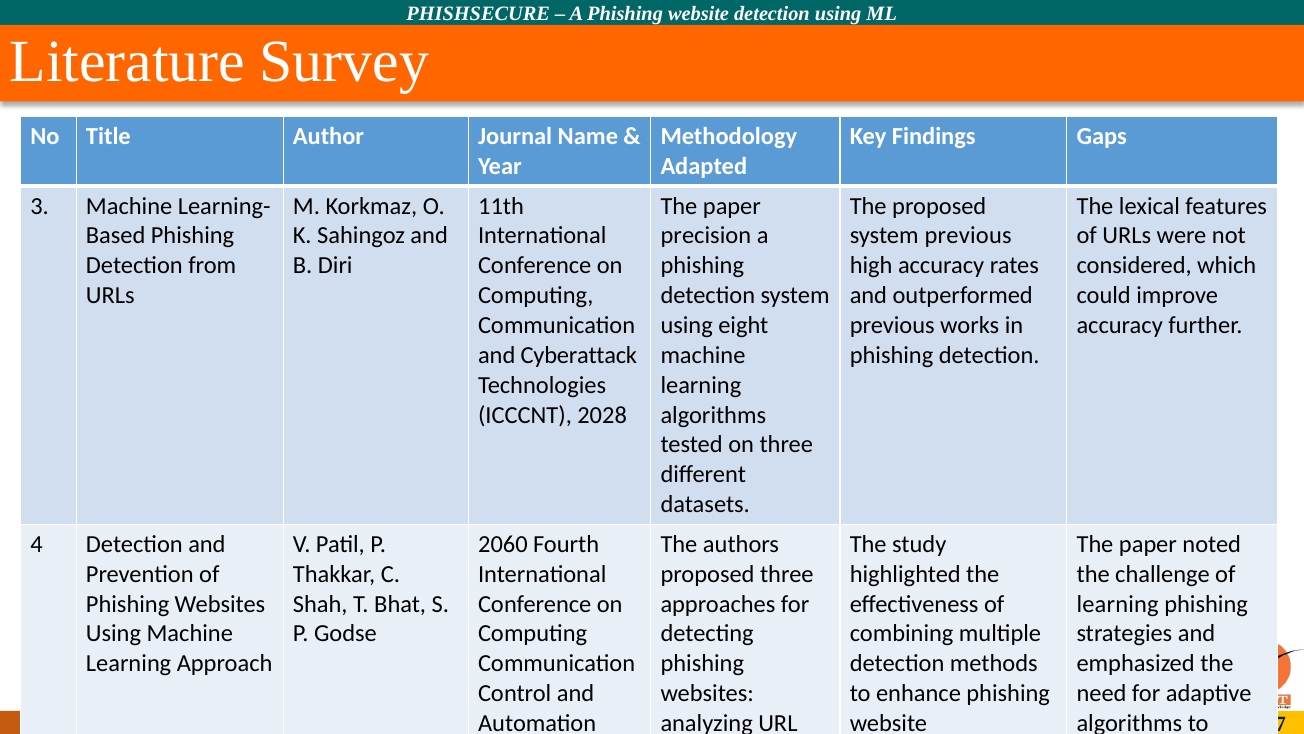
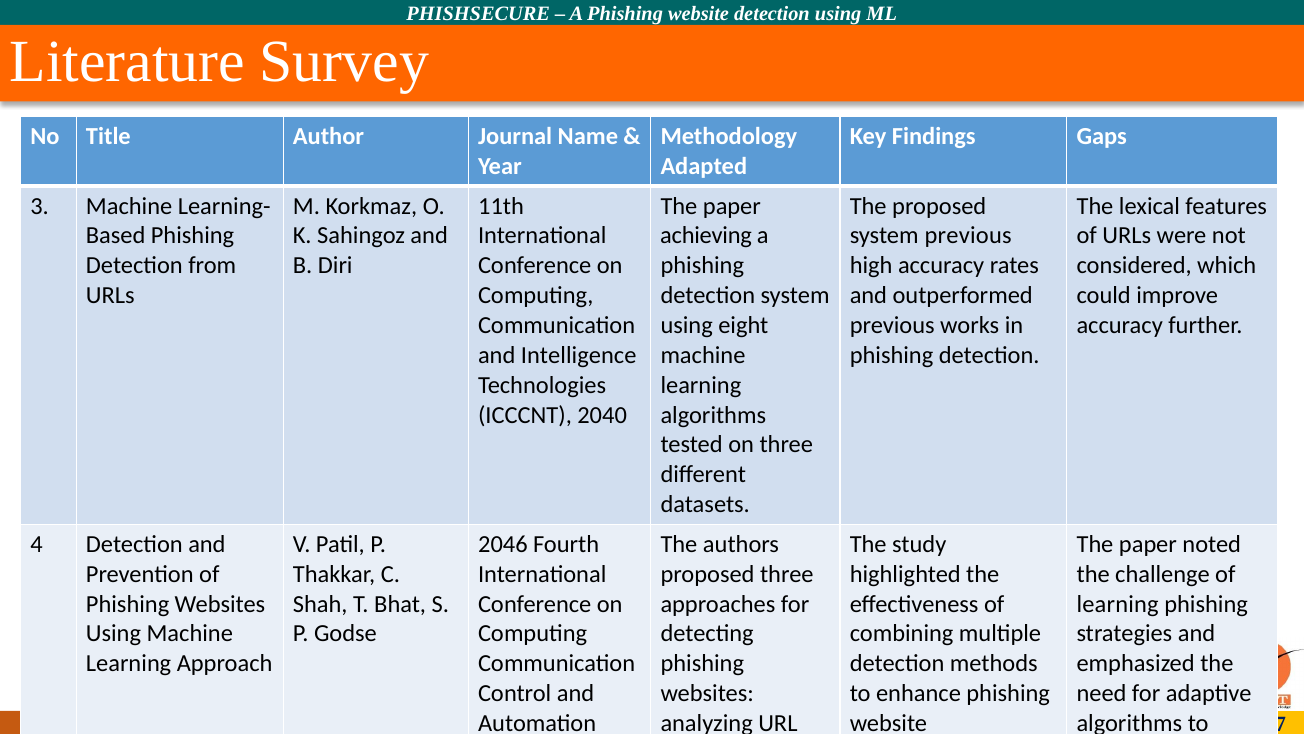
precision: precision -> achieving
Cyberattack: Cyberattack -> Intelligence
2028: 2028 -> 2040
2060: 2060 -> 2046
